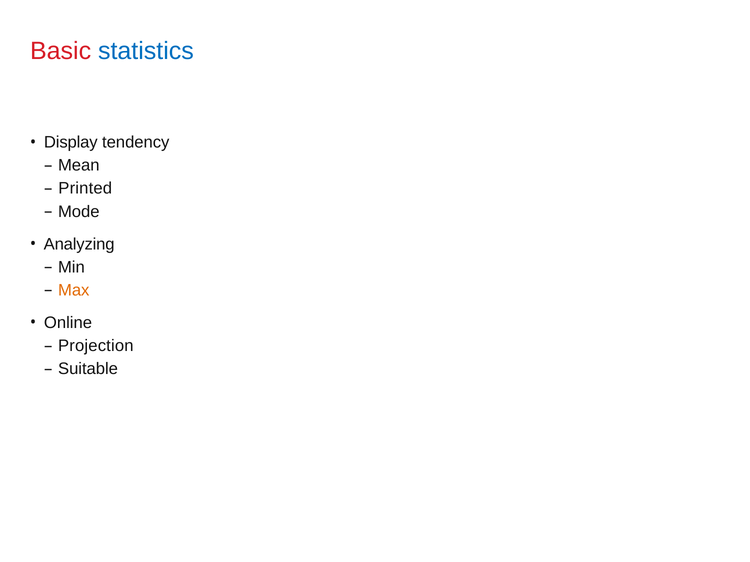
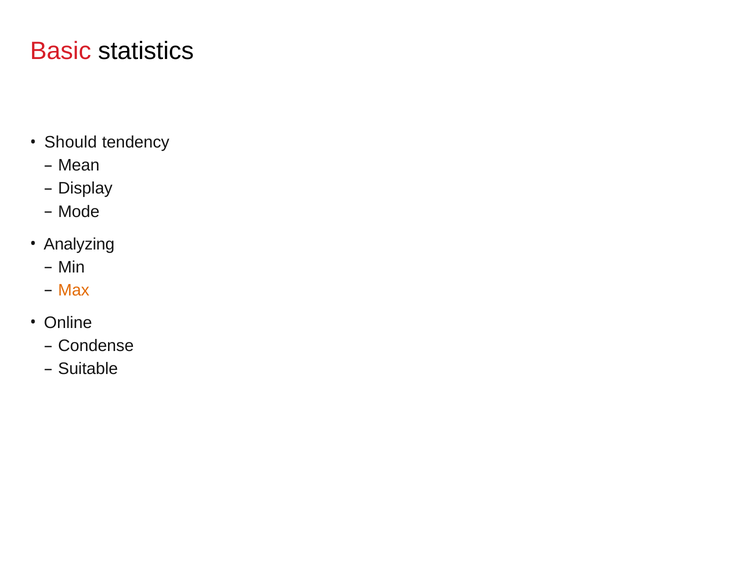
statistics colour: blue -> black
Display: Display -> Should
Printed: Printed -> Display
Projection: Projection -> Condense
